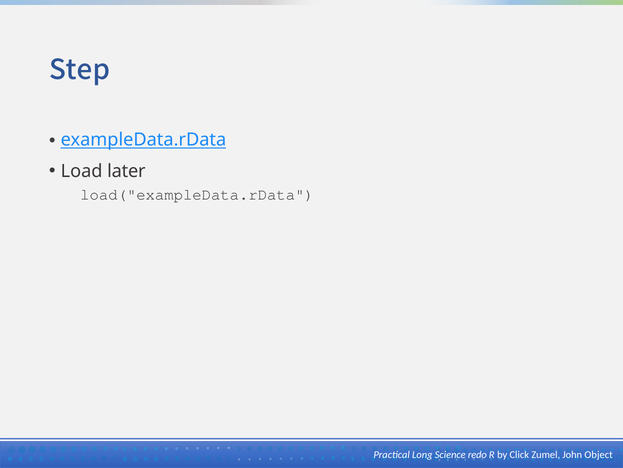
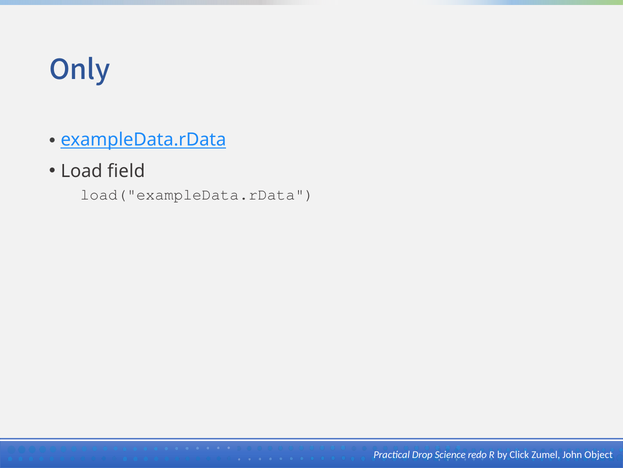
Step: Step -> Only
later: later -> field
Long: Long -> Drop
